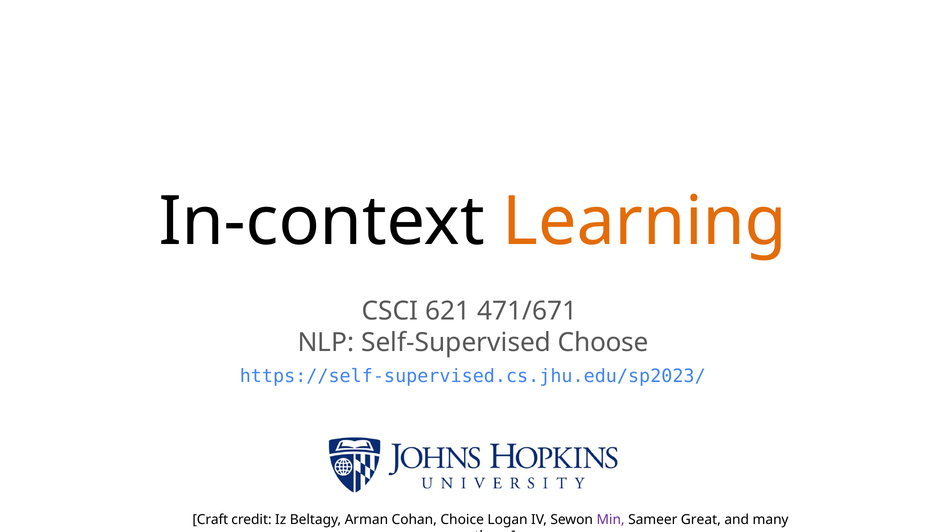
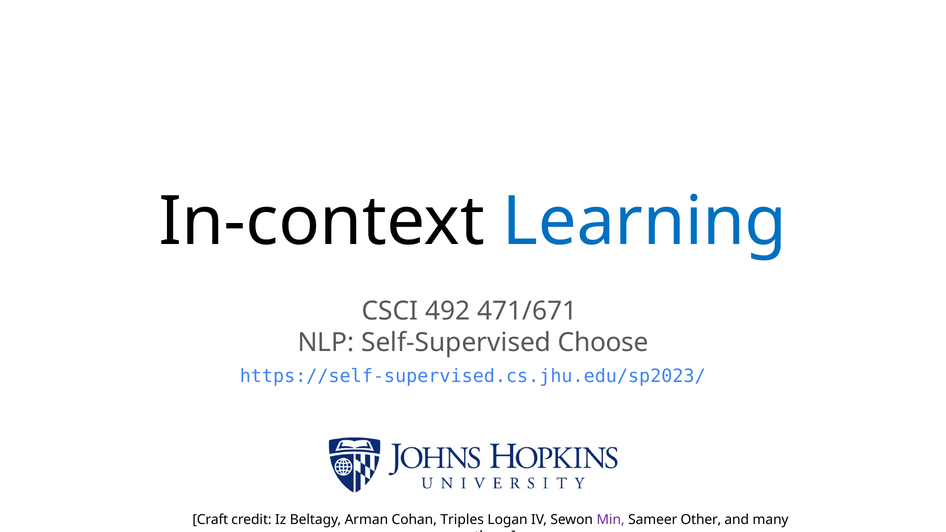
Learning colour: orange -> blue
621: 621 -> 492
Choice: Choice -> Triples
Great: Great -> Other
